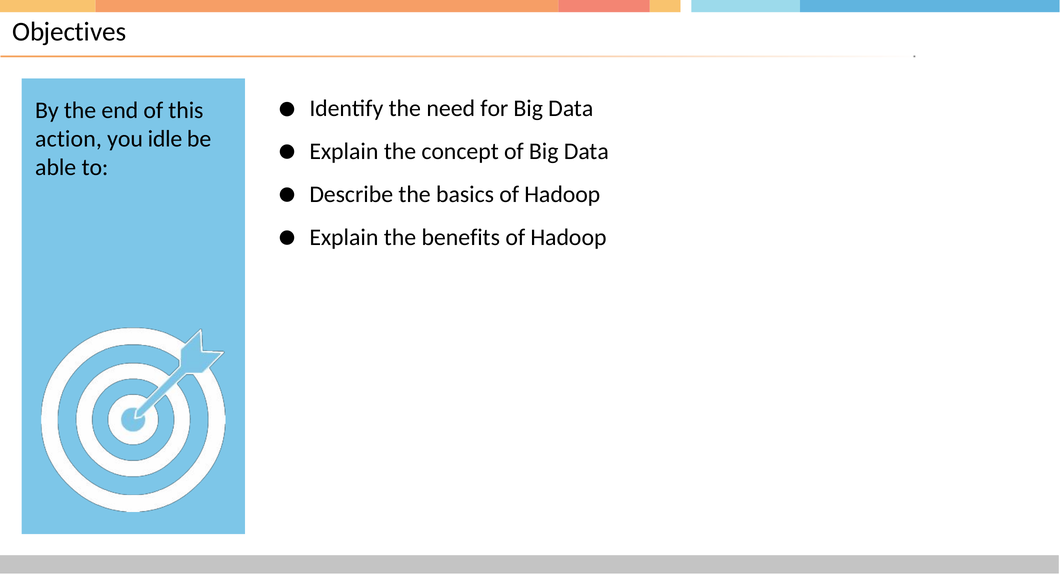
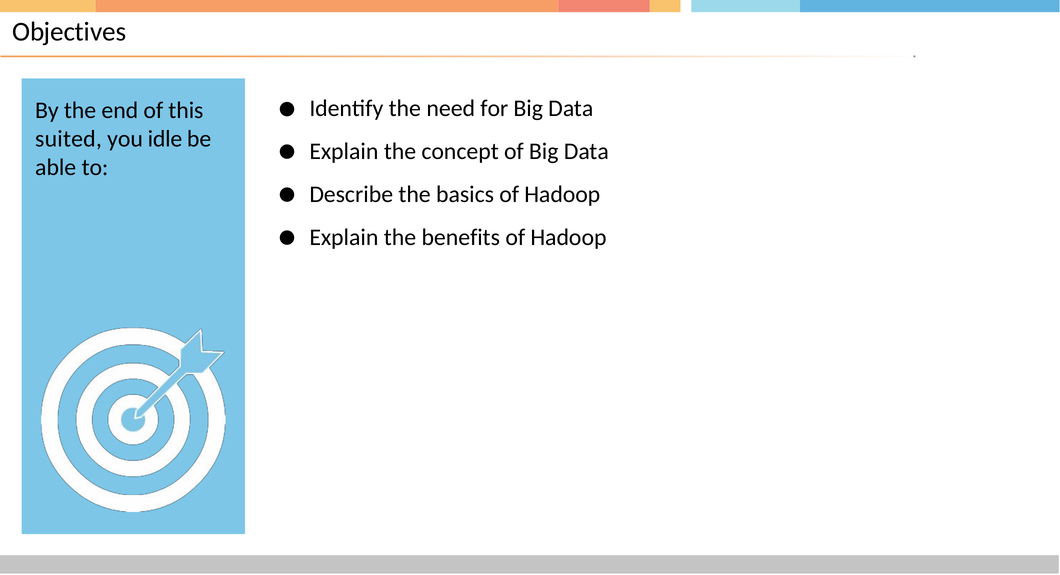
action: action -> suited
